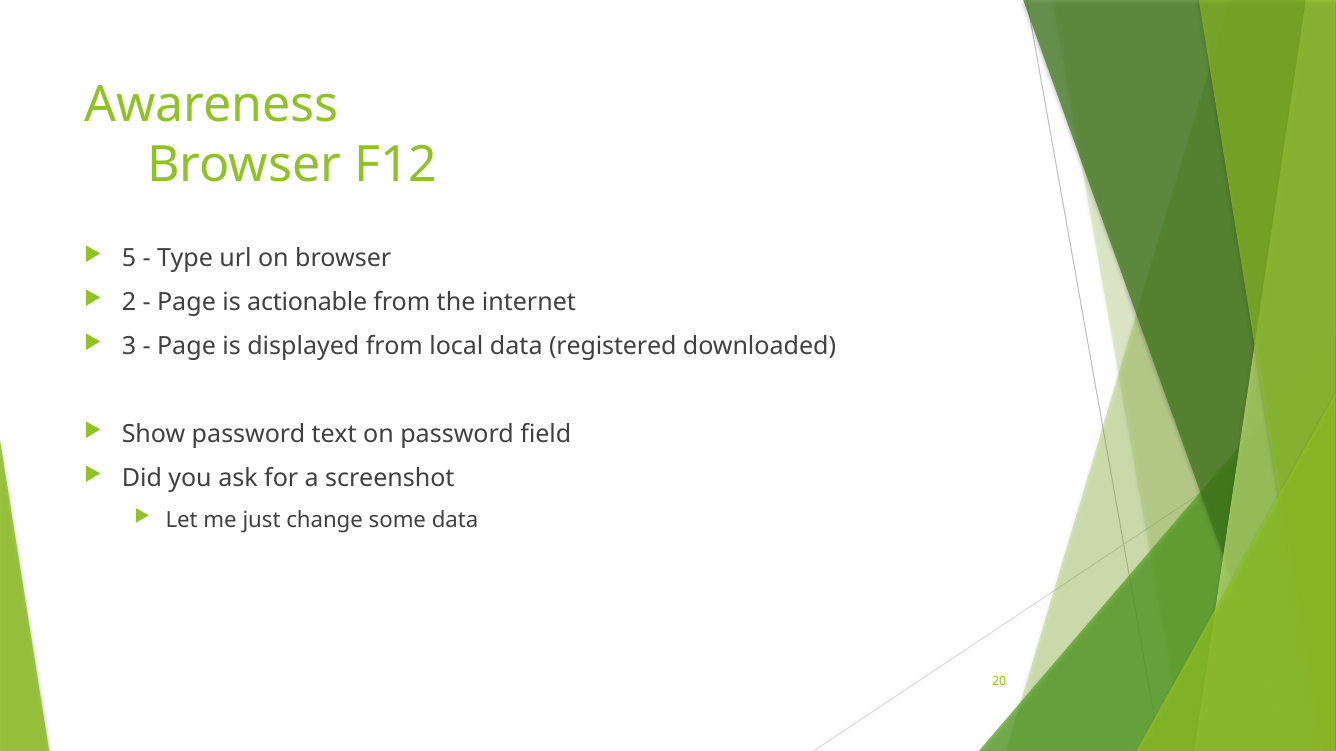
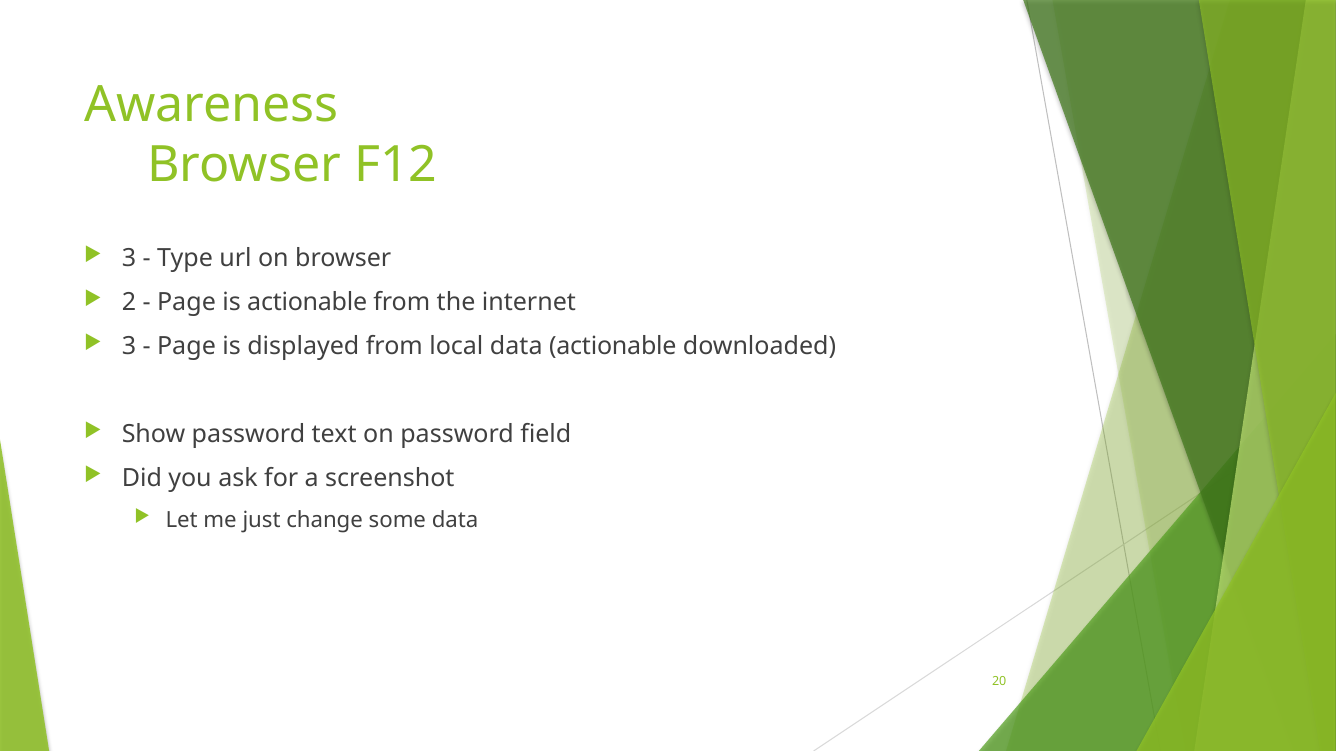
5 at (129, 259): 5 -> 3
data registered: registered -> actionable
